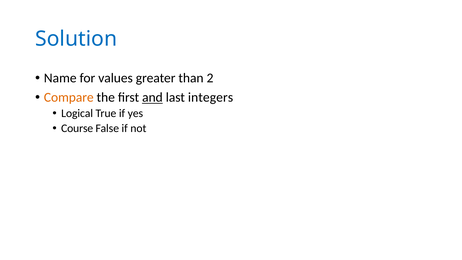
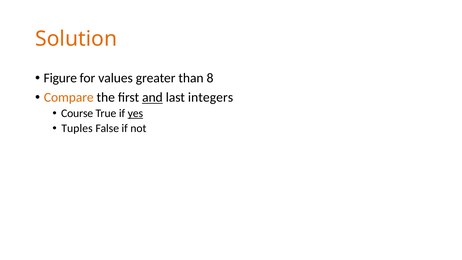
Solution colour: blue -> orange
Name: Name -> Figure
2: 2 -> 8
Logical: Logical -> Course
yes underline: none -> present
Course: Course -> Tuples
